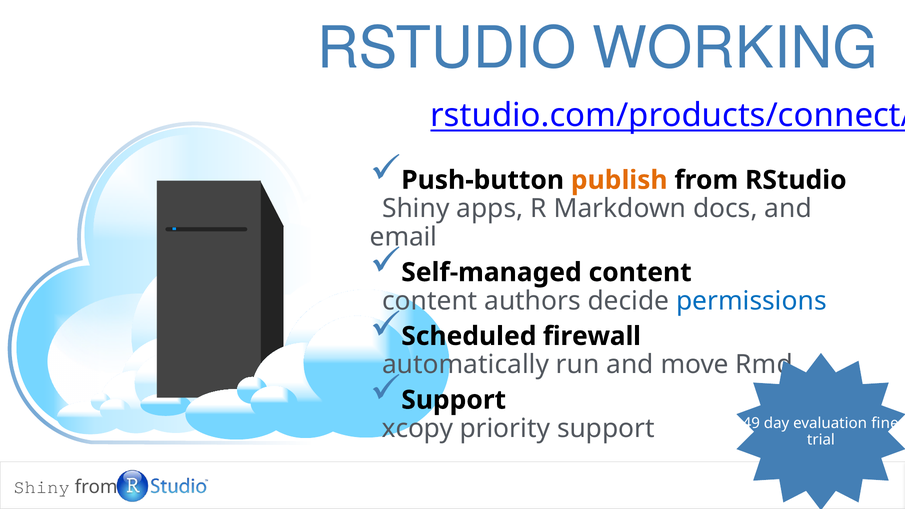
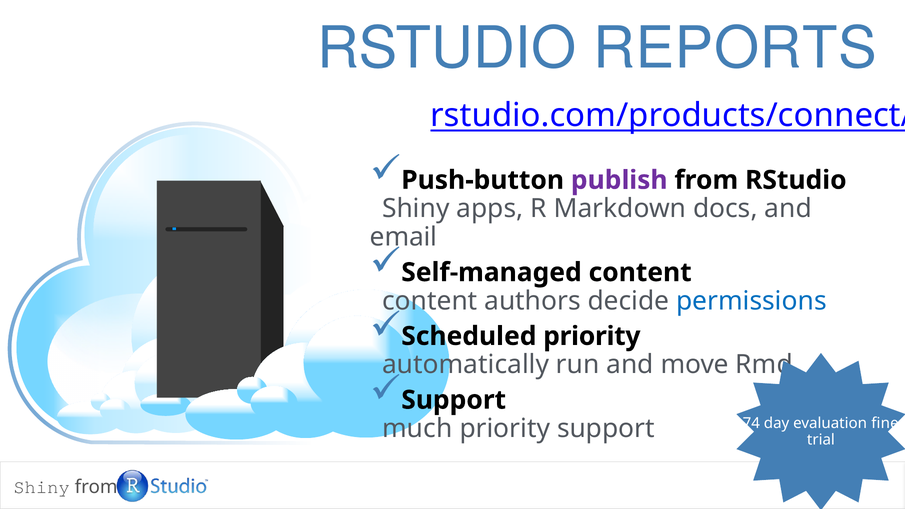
WORKING: WORKING -> REPORTS
publish colour: orange -> purple
Scheduled firewall: firewall -> priority
xcopy: xcopy -> much
49: 49 -> 74
